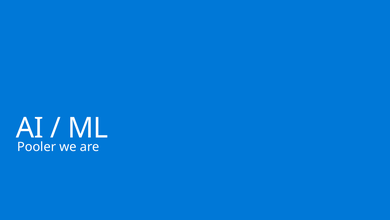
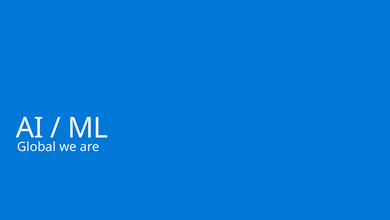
Pooler: Pooler -> Global
